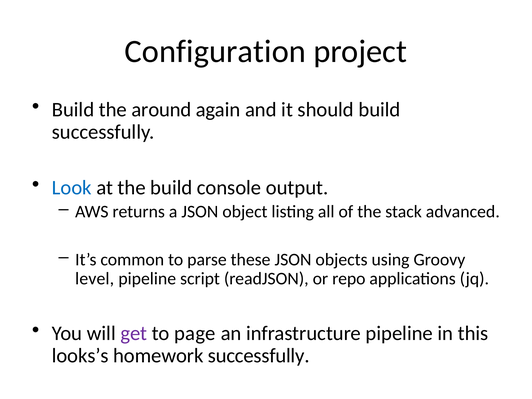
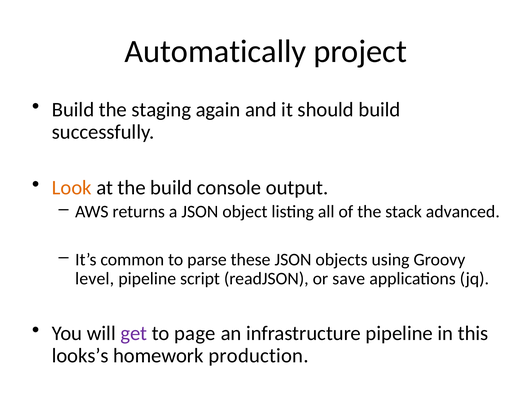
Configuration: Configuration -> Automatically
around: around -> staging
Look colour: blue -> orange
repo: repo -> save
homework successfully: successfully -> production
